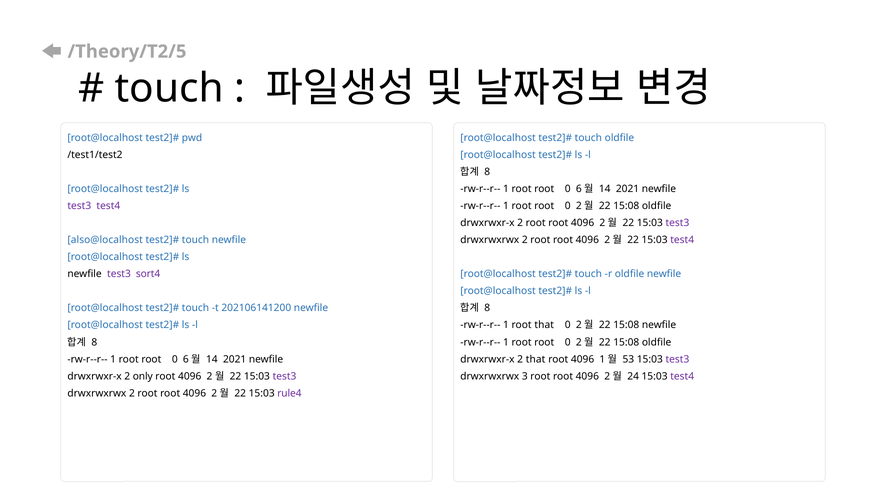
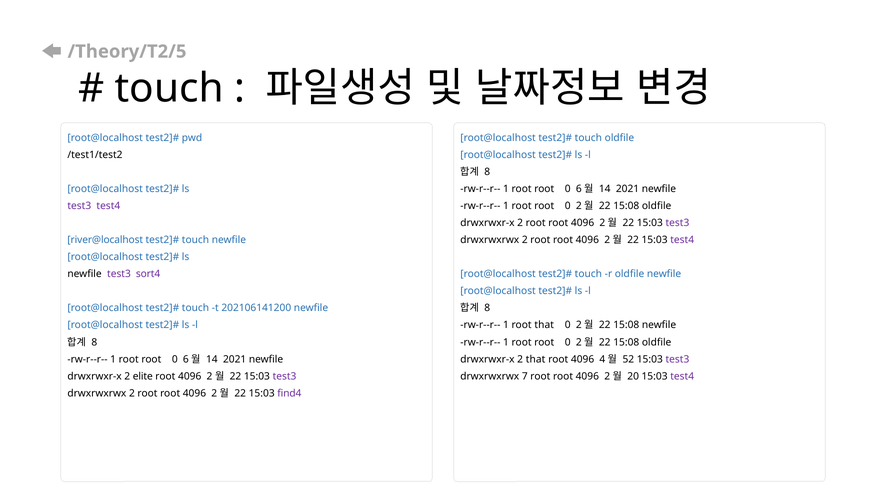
also@localhost: also@localhost -> river@localhost
4096 1: 1 -> 4
53: 53 -> 52
only: only -> elite
3: 3 -> 7
24: 24 -> 20
rule4: rule4 -> find4
